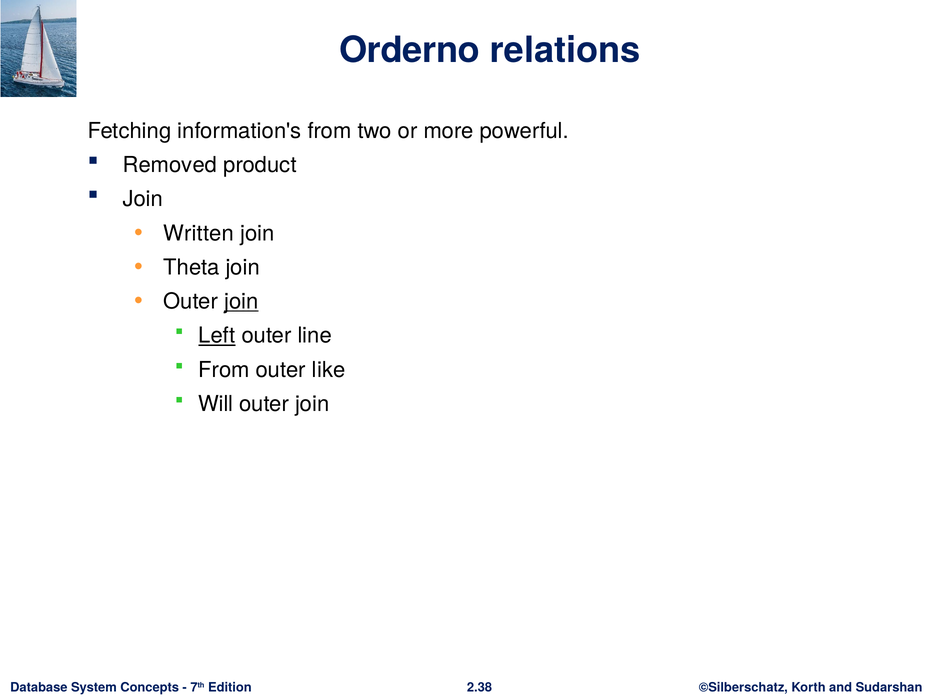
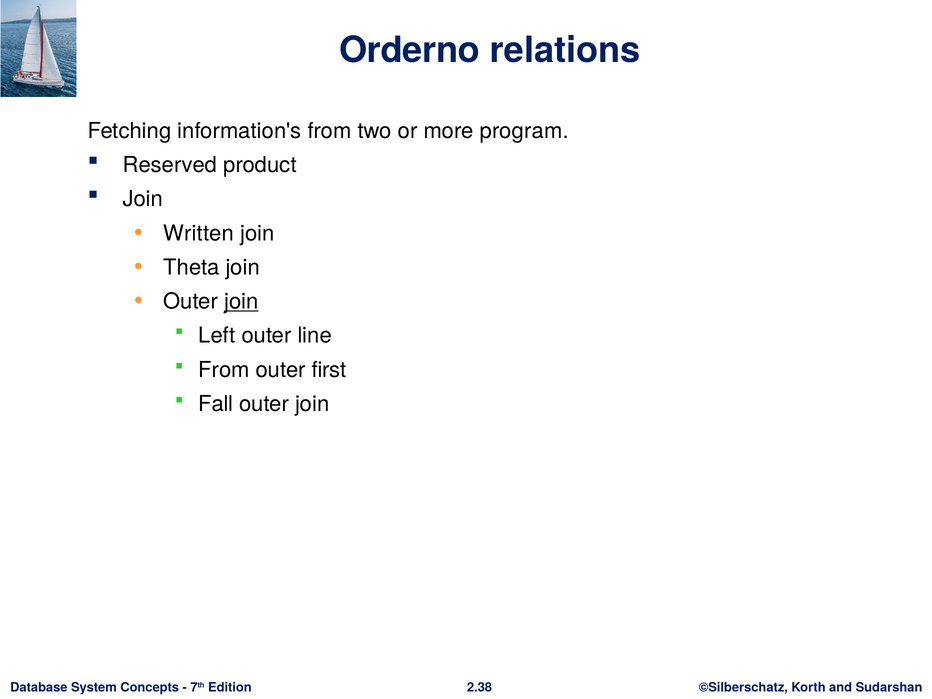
powerful: powerful -> program
Removed: Removed -> Reserved
Left underline: present -> none
like: like -> first
Will: Will -> Fall
